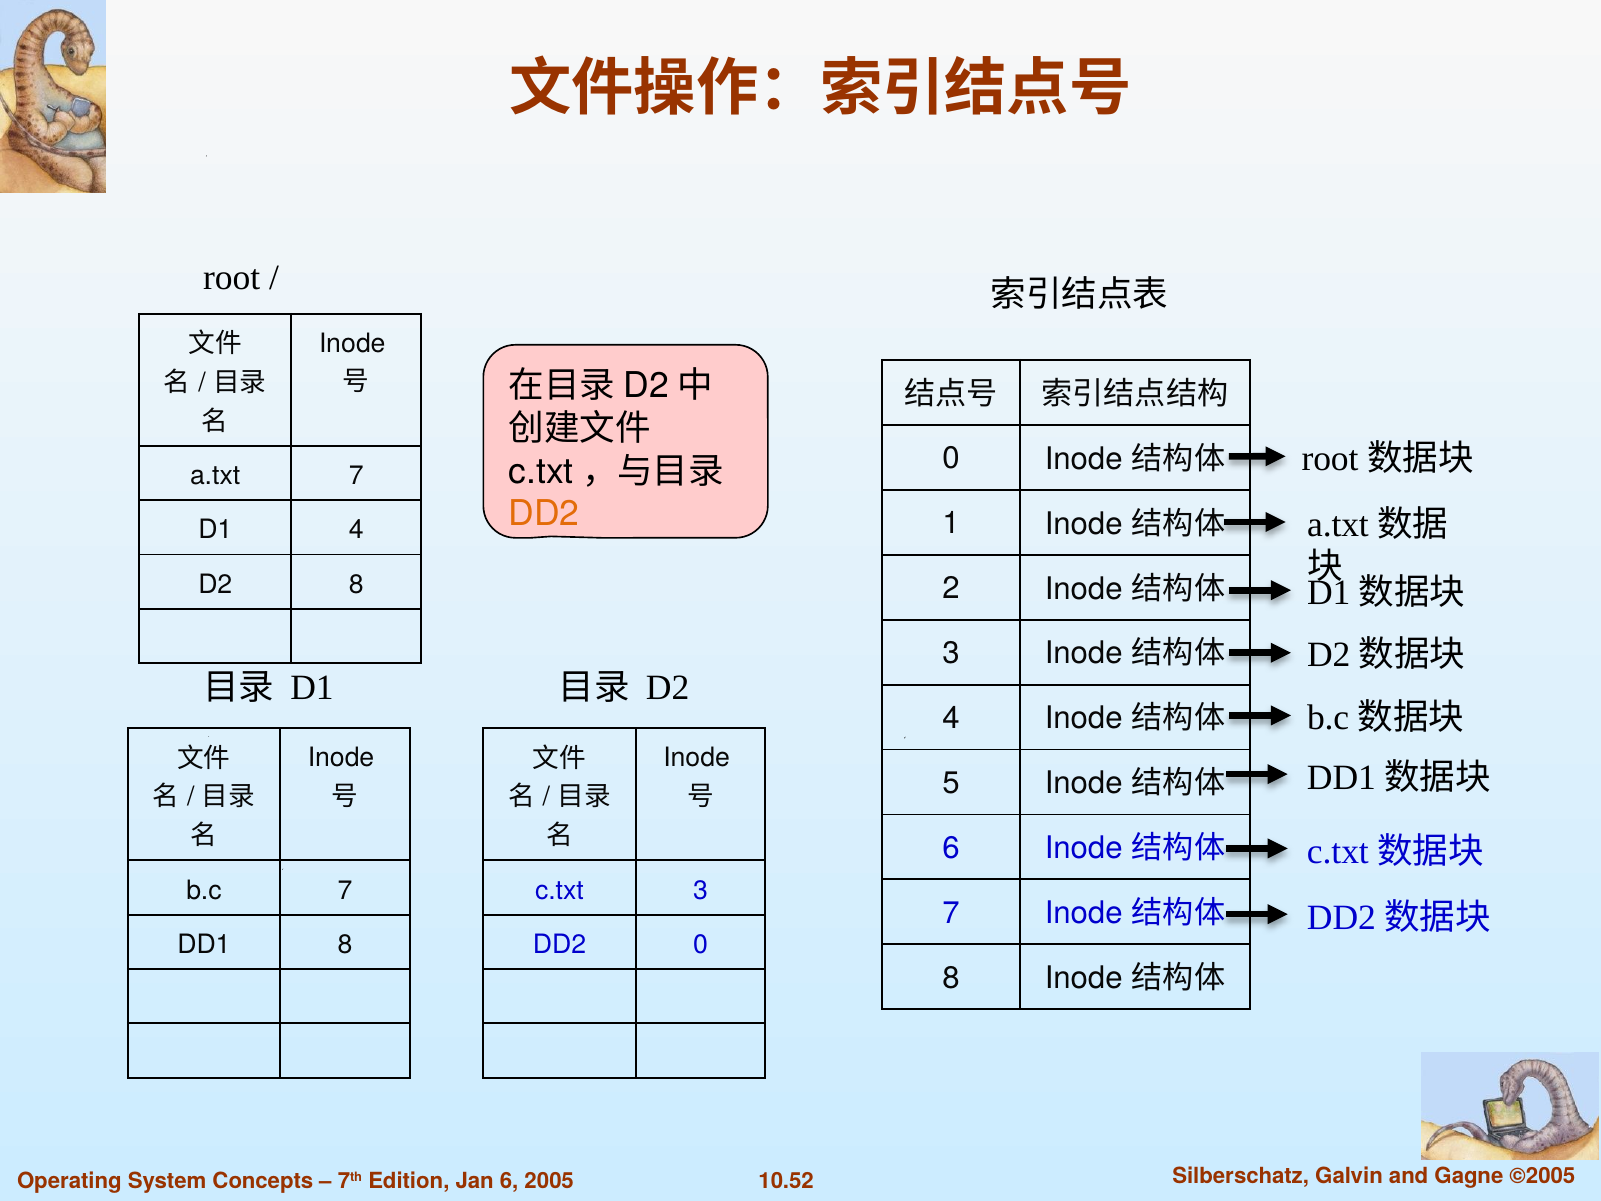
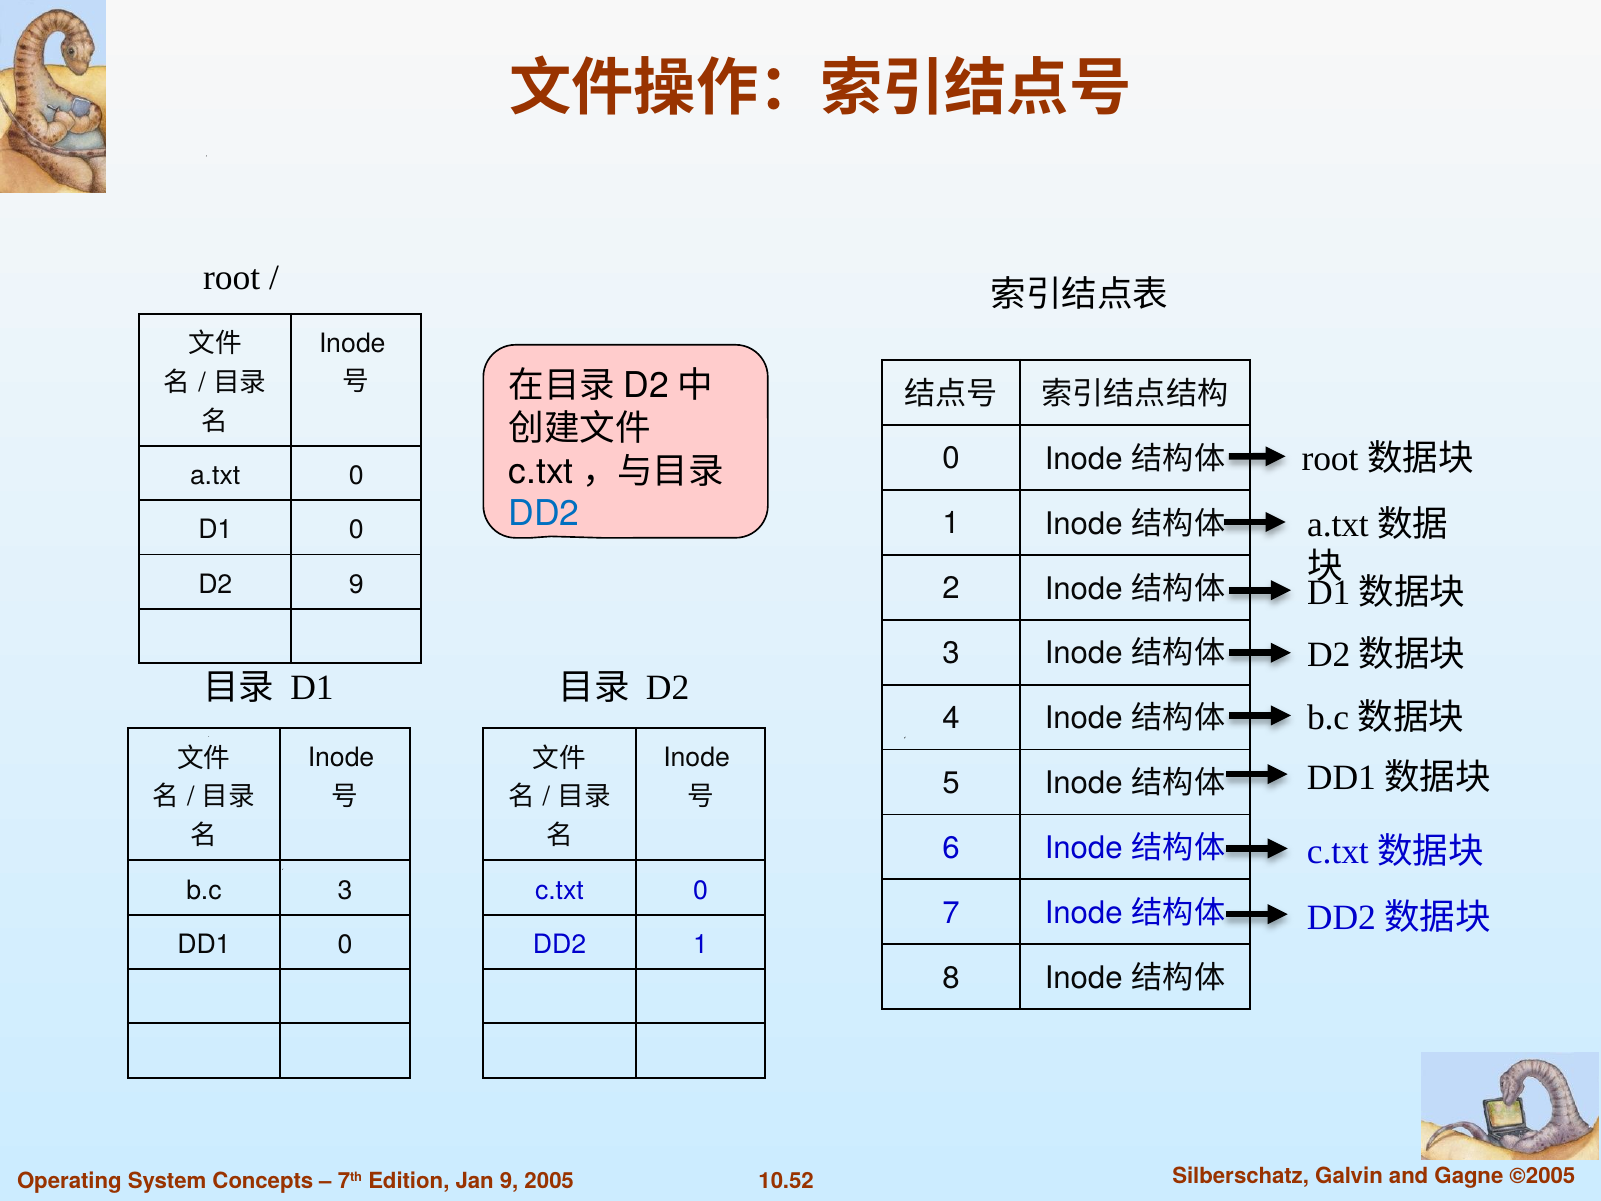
a.txt 7: 7 -> 0
DD2 at (544, 514) colour: orange -> blue
D1 4: 4 -> 0
D2 8: 8 -> 9
b.c 7: 7 -> 3
c.txt 3: 3 -> 0
DD1 8: 8 -> 0
DD2 0: 0 -> 1
6 at (509, 1181): 6 -> 9
